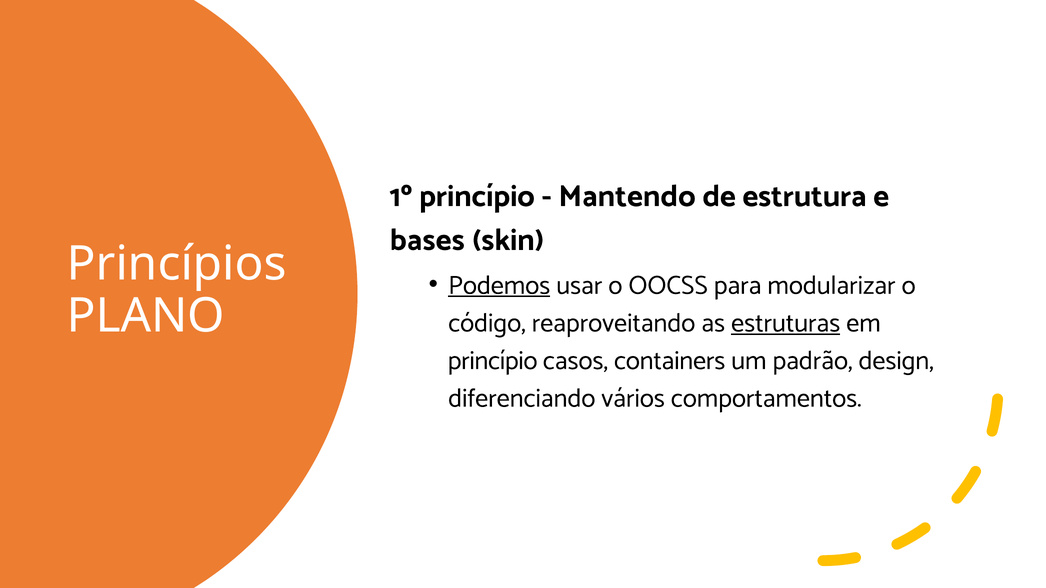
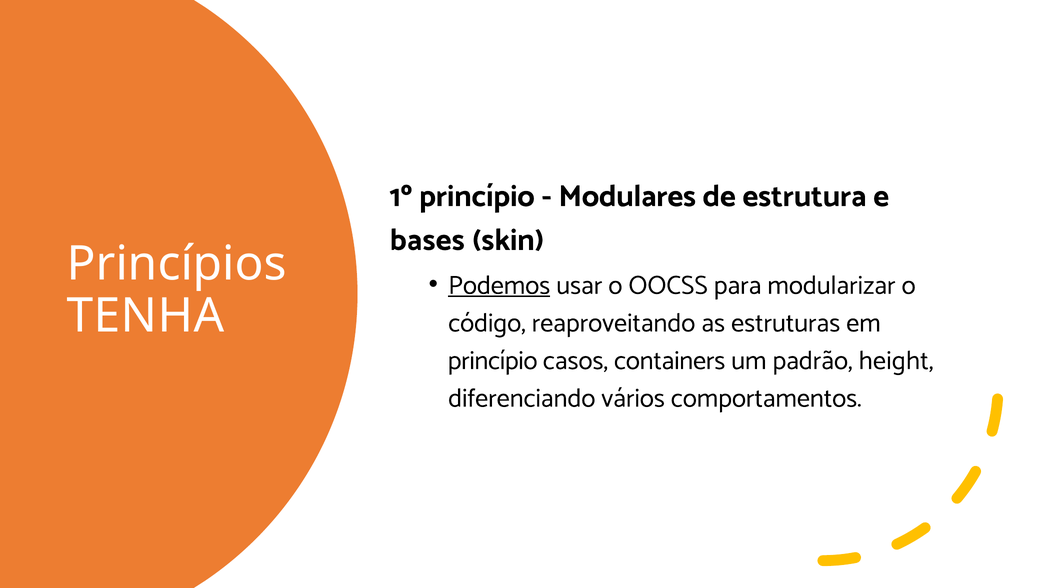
Mantendo: Mantendo -> Modulares
PLANO: PLANO -> TENHA
estruturas underline: present -> none
design: design -> height
